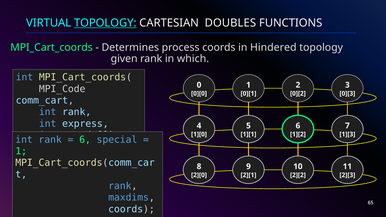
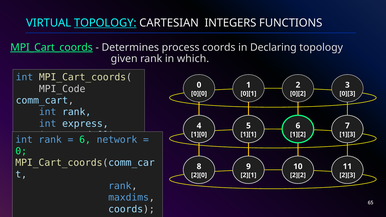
DOUBLES: DOUBLES -> INTEGERS
MPI_Cart_coords underline: none -> present
Hindered: Hindered -> Declaring
special: special -> network
1 at (21, 151): 1 -> 0
